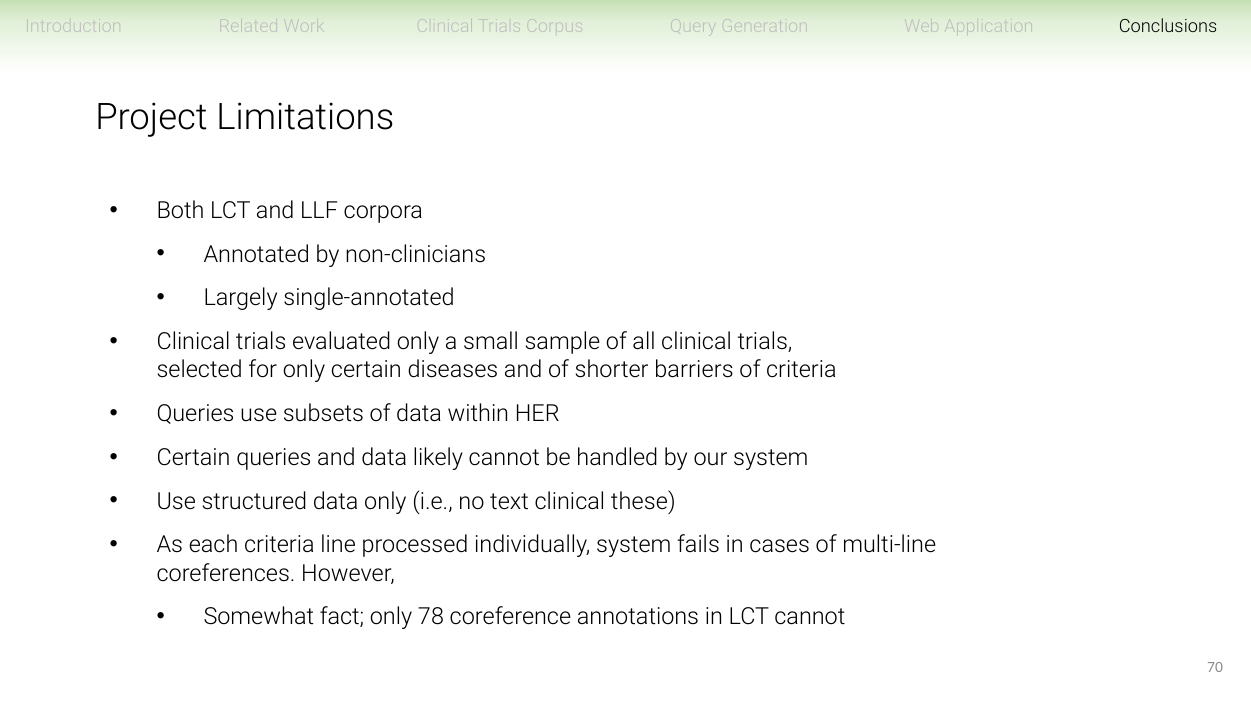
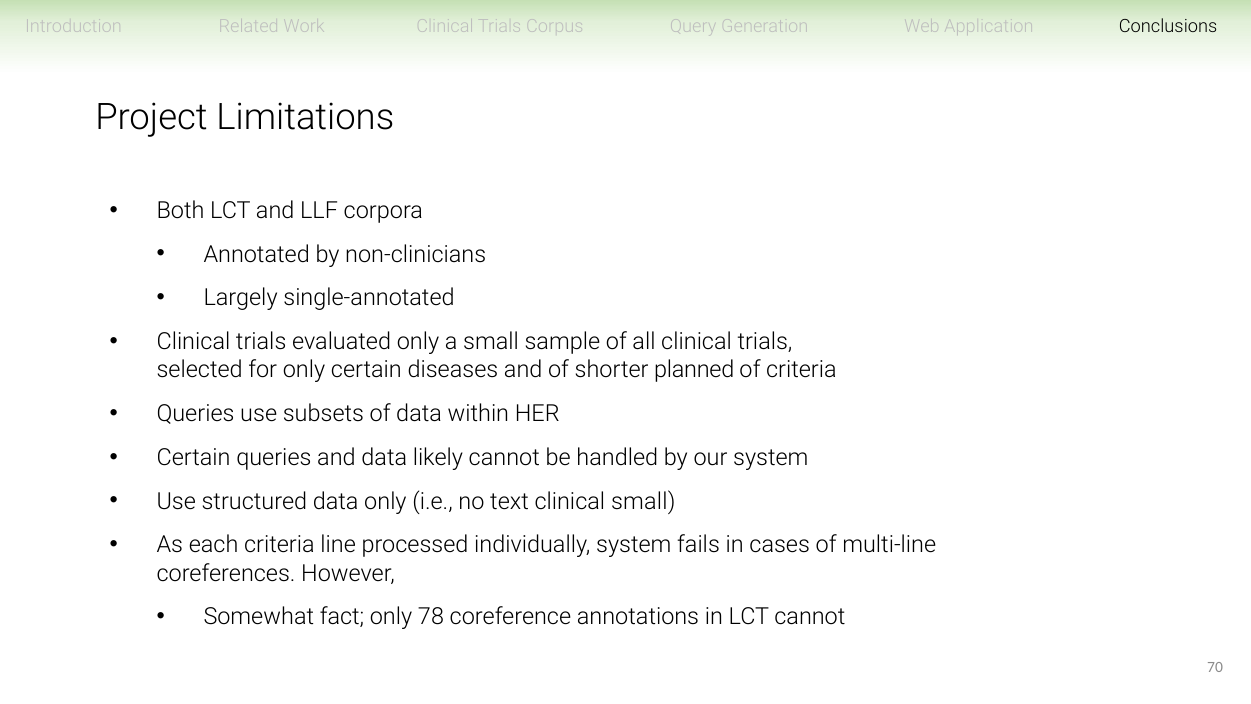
barriers: barriers -> planned
clinical these: these -> small
